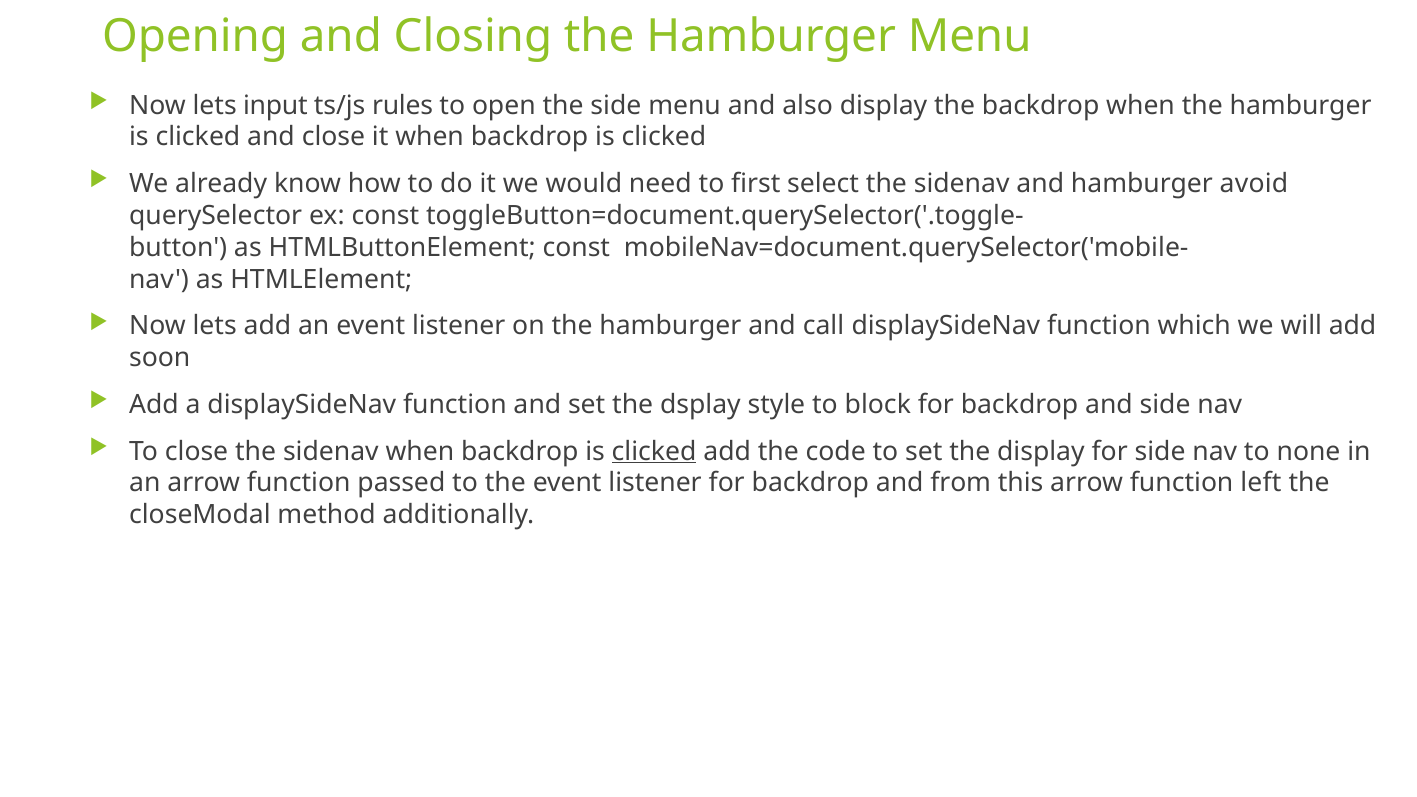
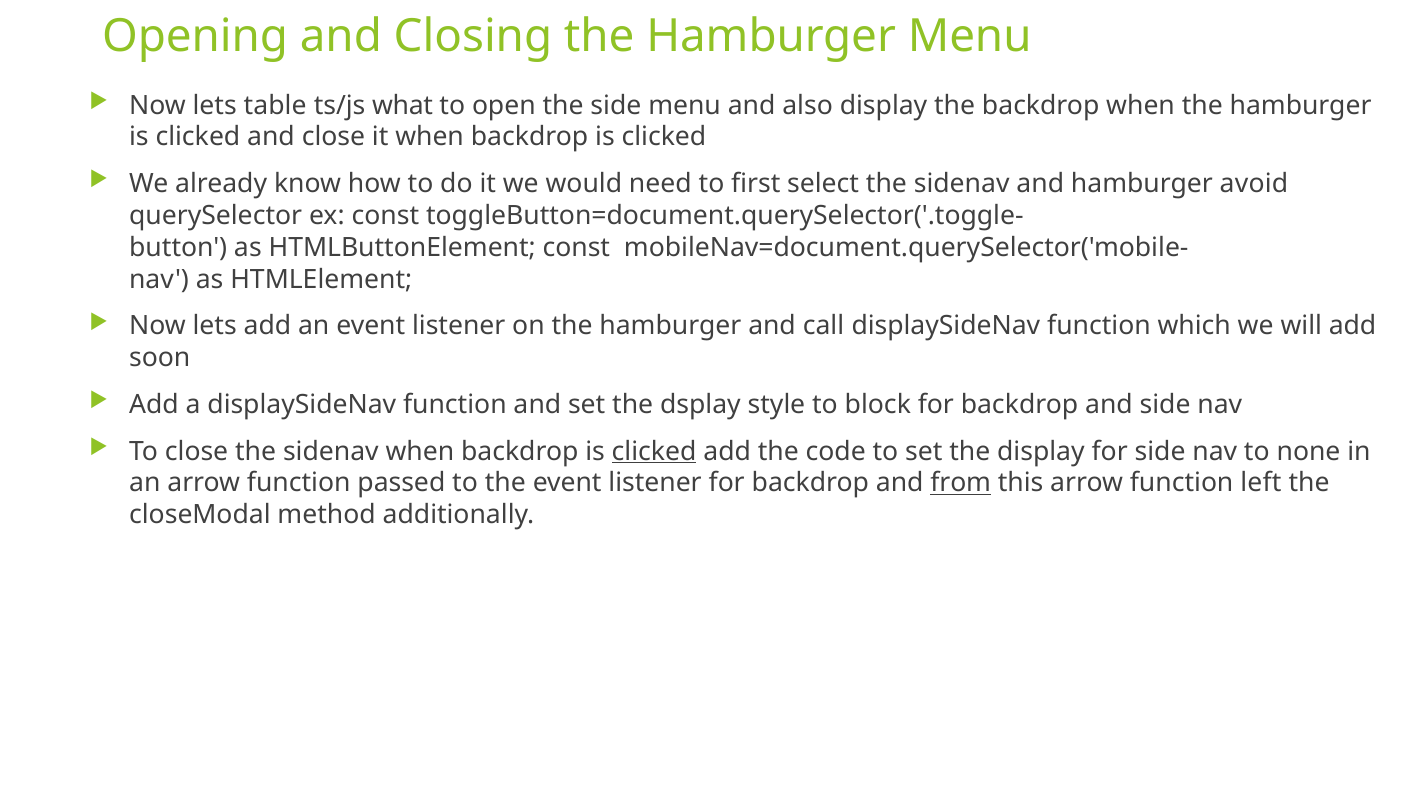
input: input -> table
rules: rules -> what
from underline: none -> present
